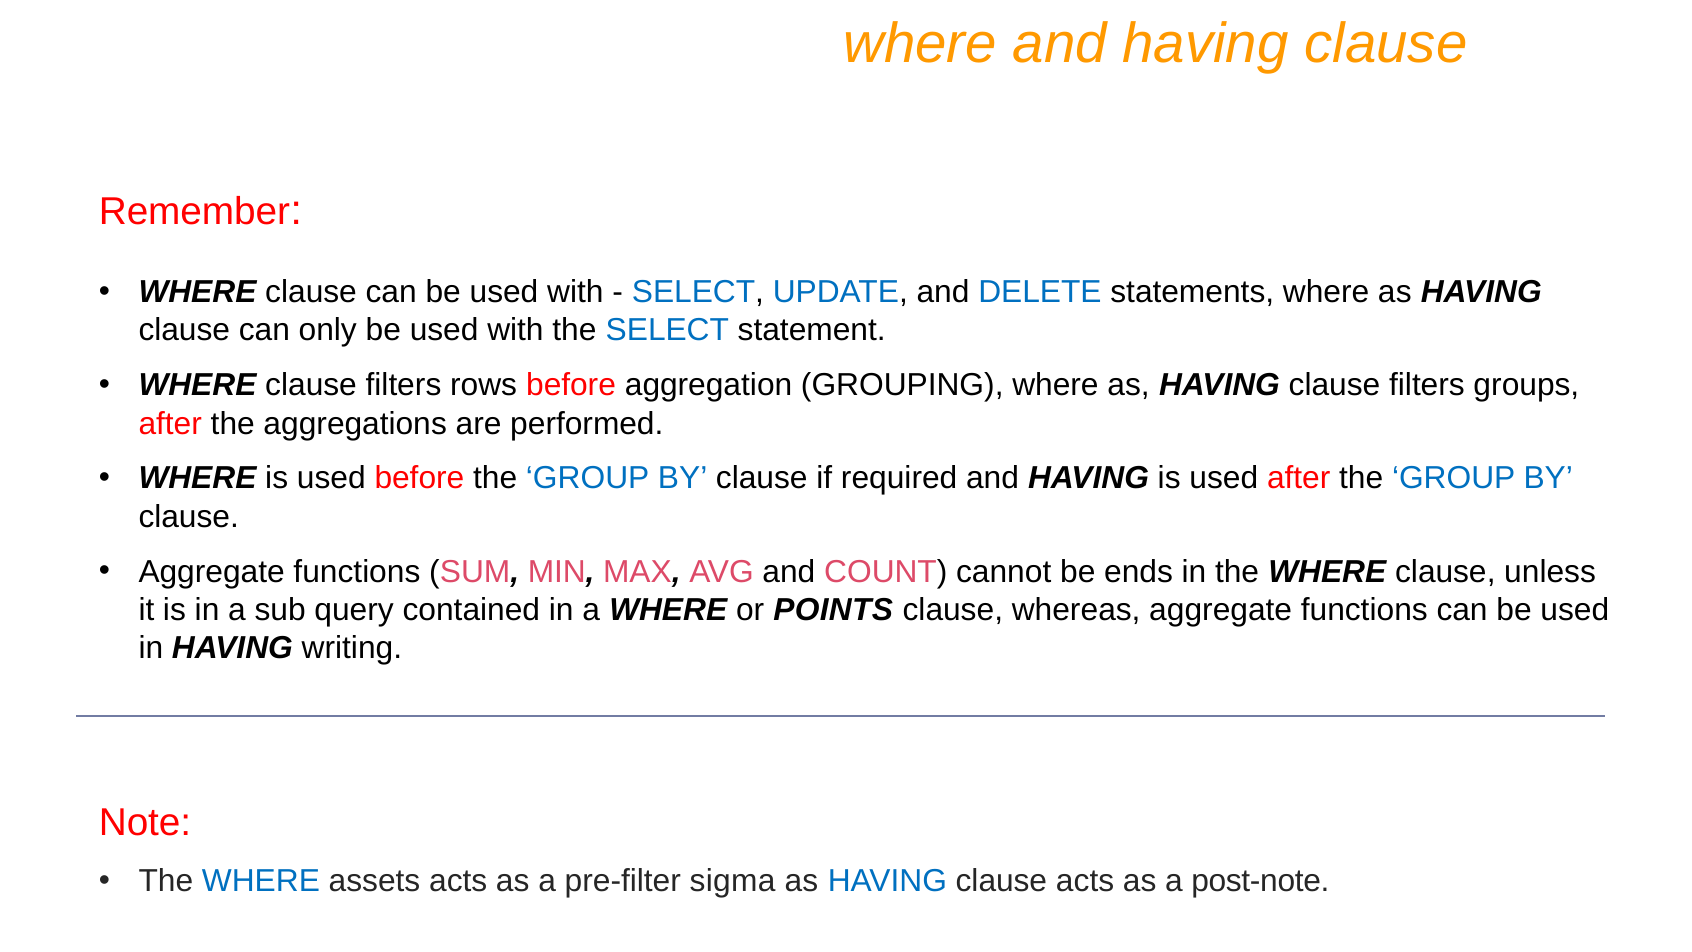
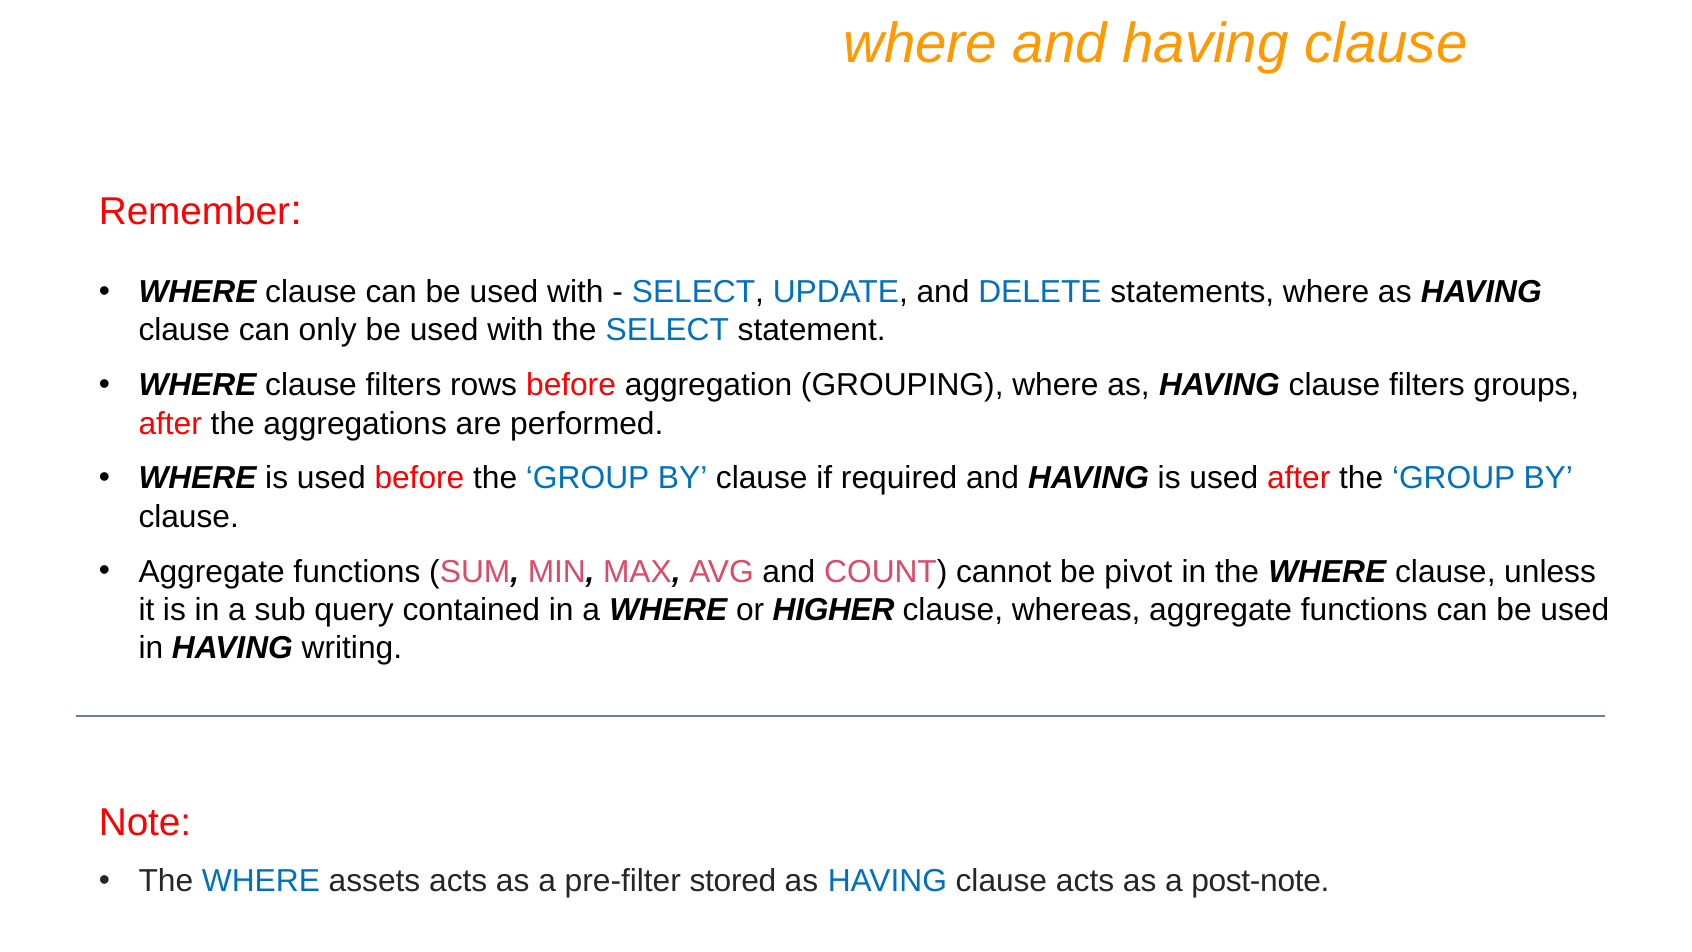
ends: ends -> pivot
POINTS: POINTS -> HIGHER
sigma: sigma -> stored
